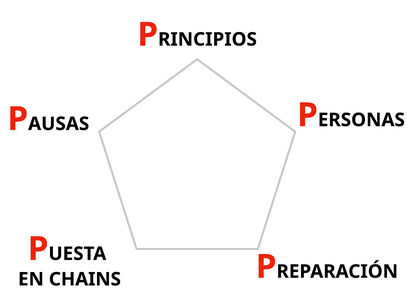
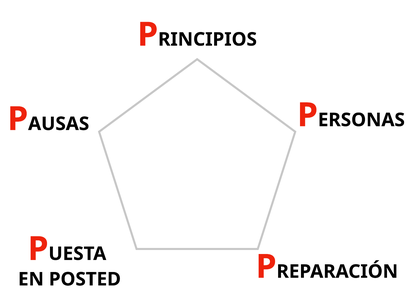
CHAINS: CHAINS -> POSTED
